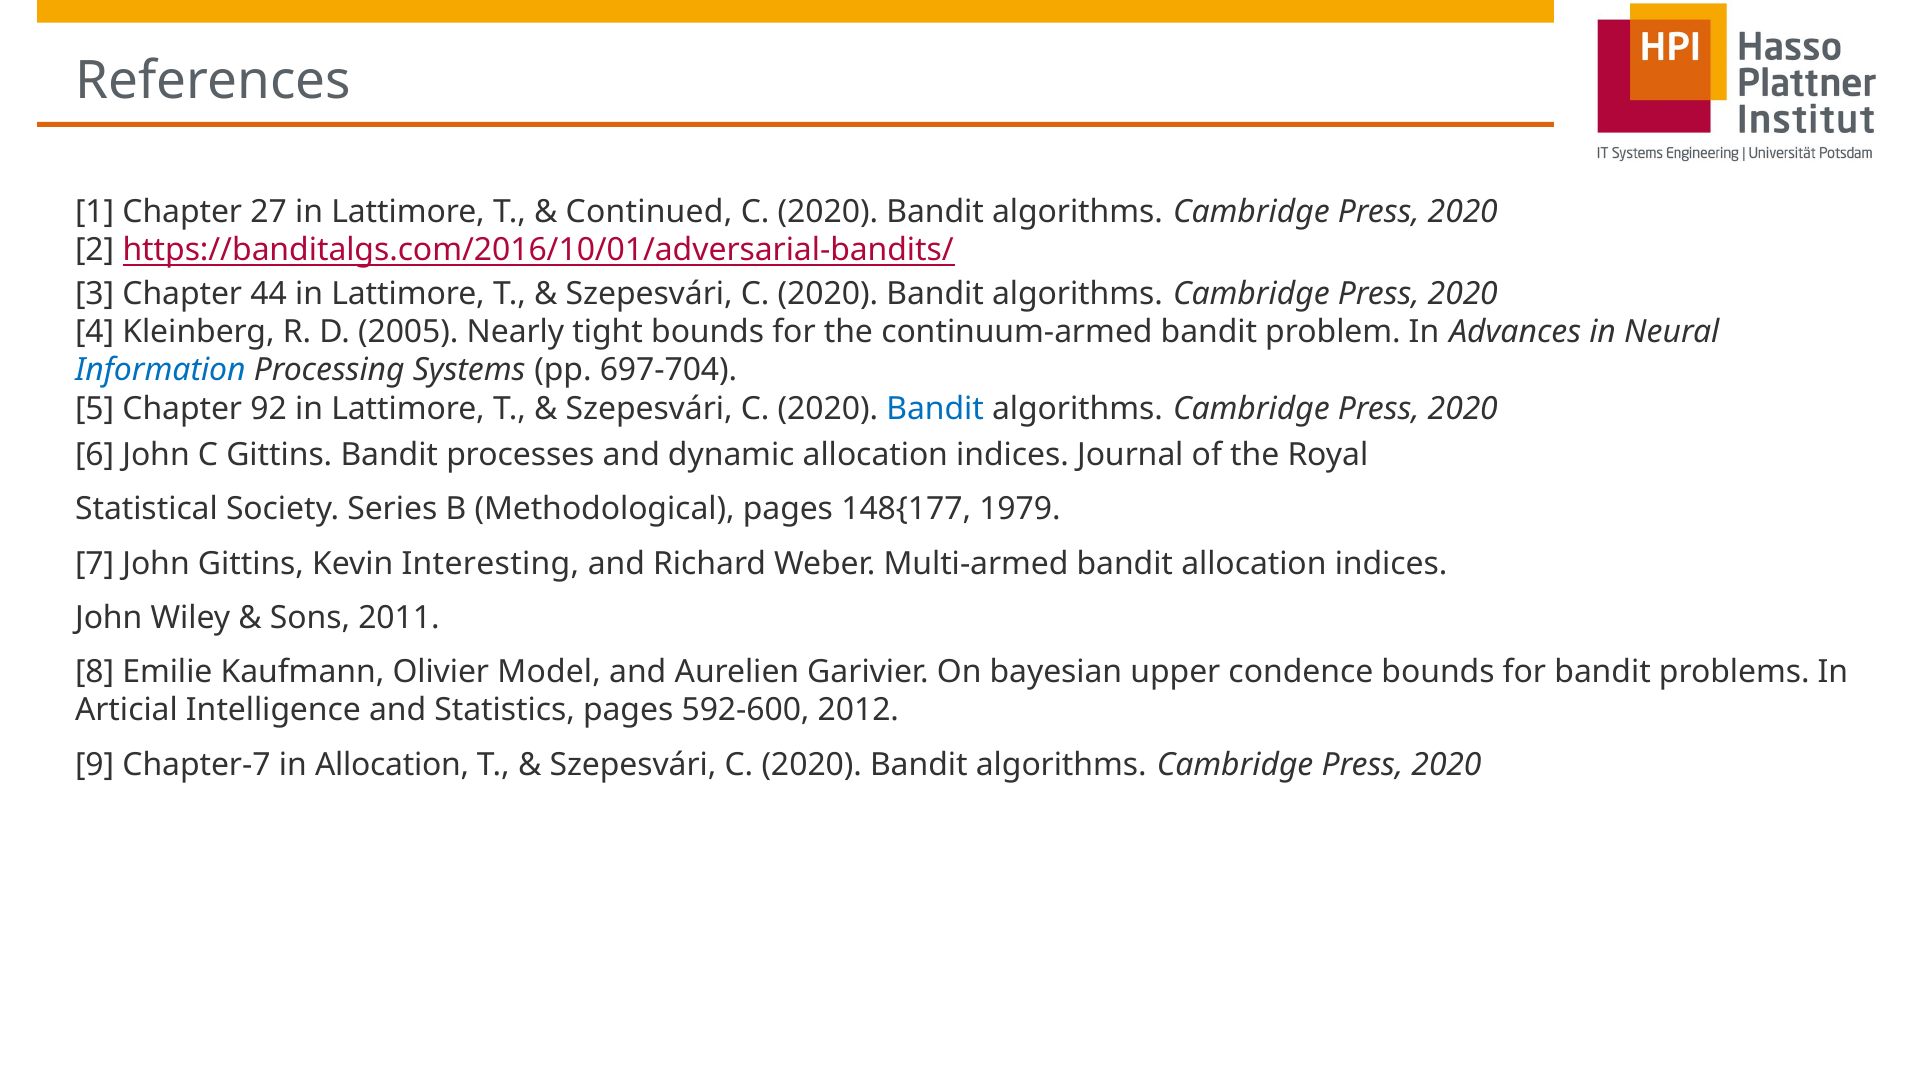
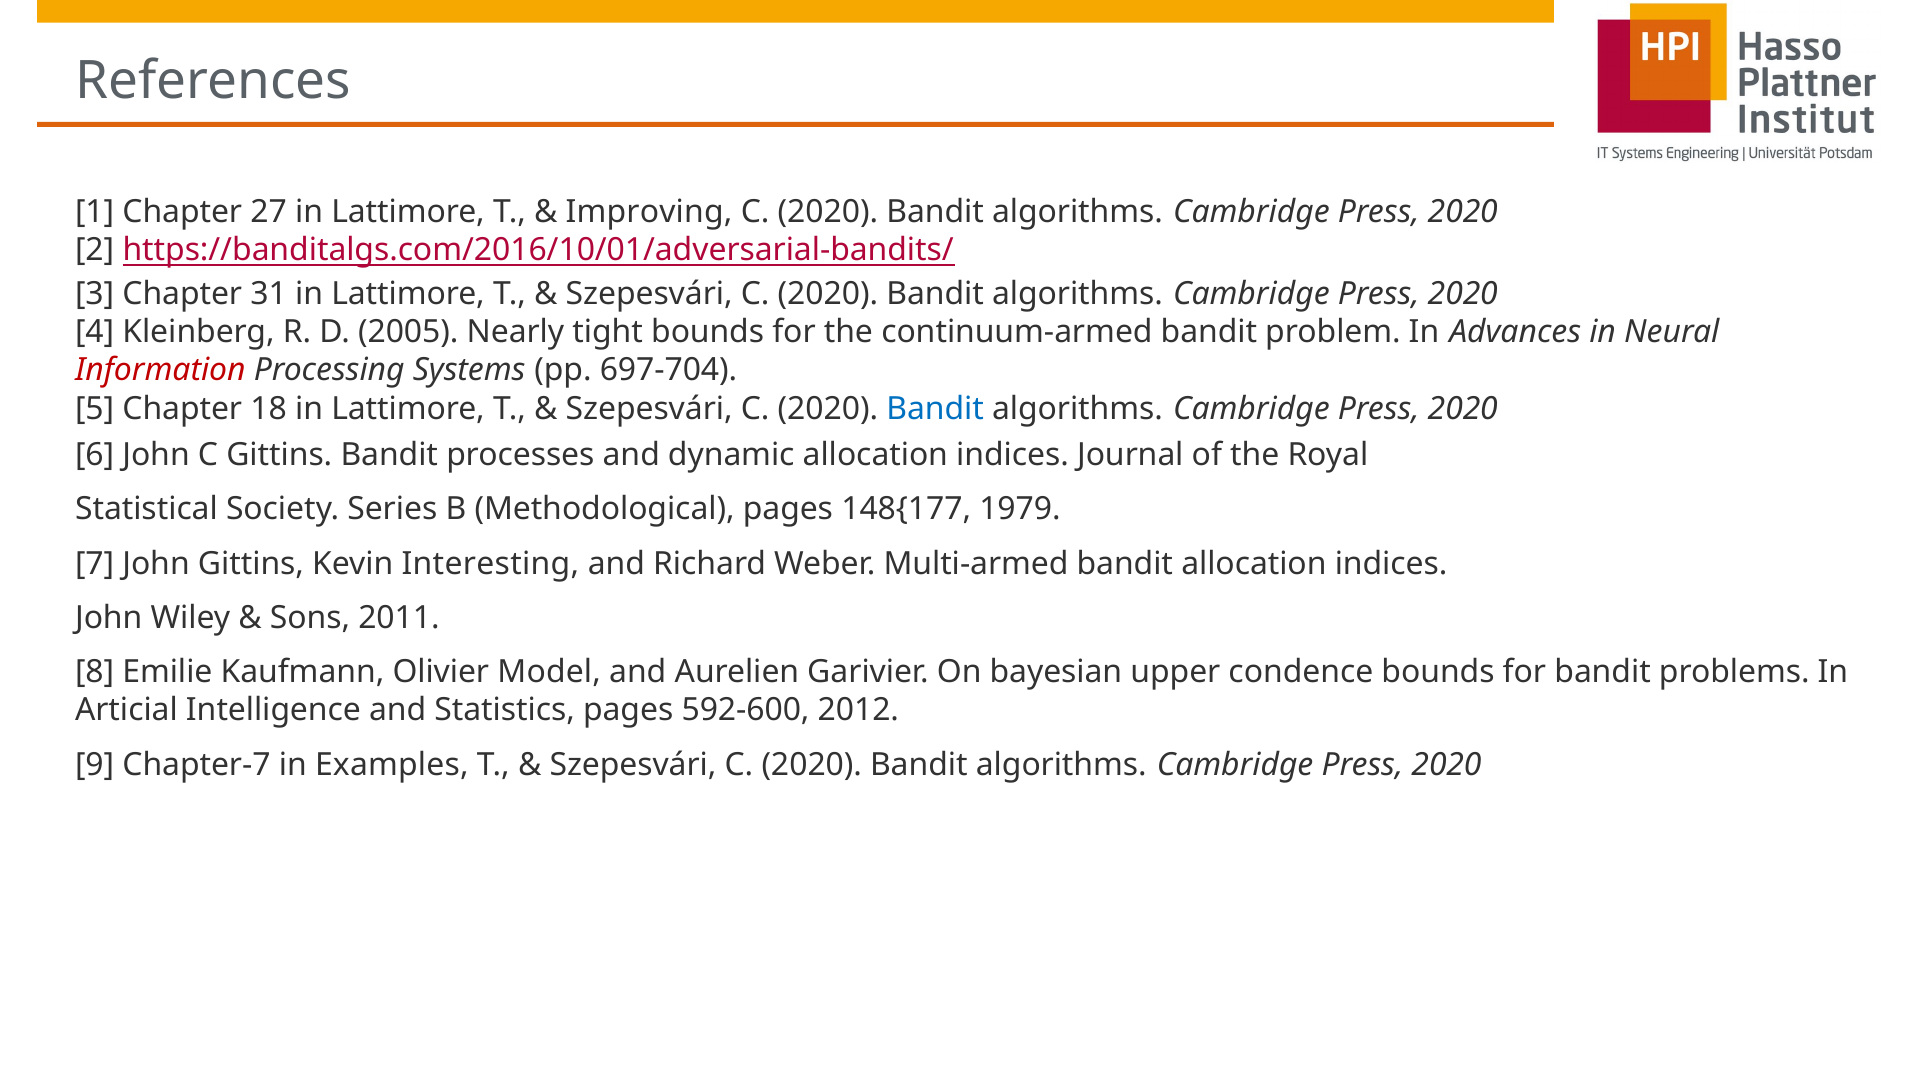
Continued: Continued -> Improving
44: 44 -> 31
Information colour: blue -> red
92: 92 -> 18
in Allocation: Allocation -> Examples
